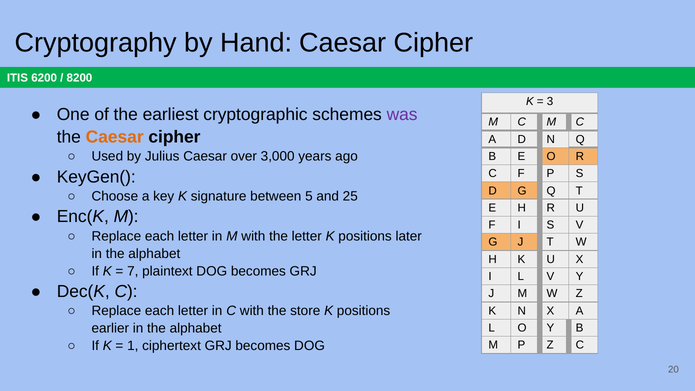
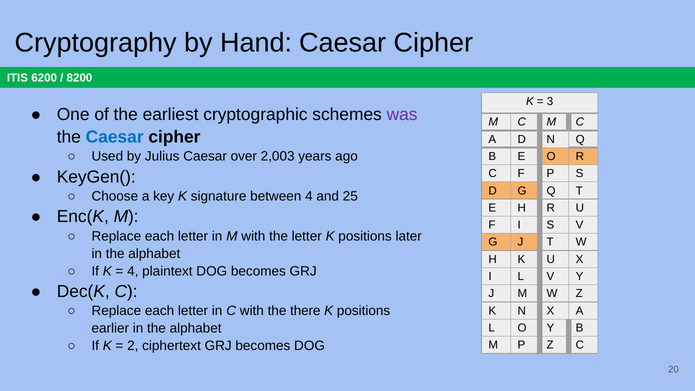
Caesar at (115, 137) colour: orange -> blue
3,000: 3,000 -> 2,003
between 5: 5 -> 4
7 at (133, 271): 7 -> 4
store: store -> there
1: 1 -> 2
